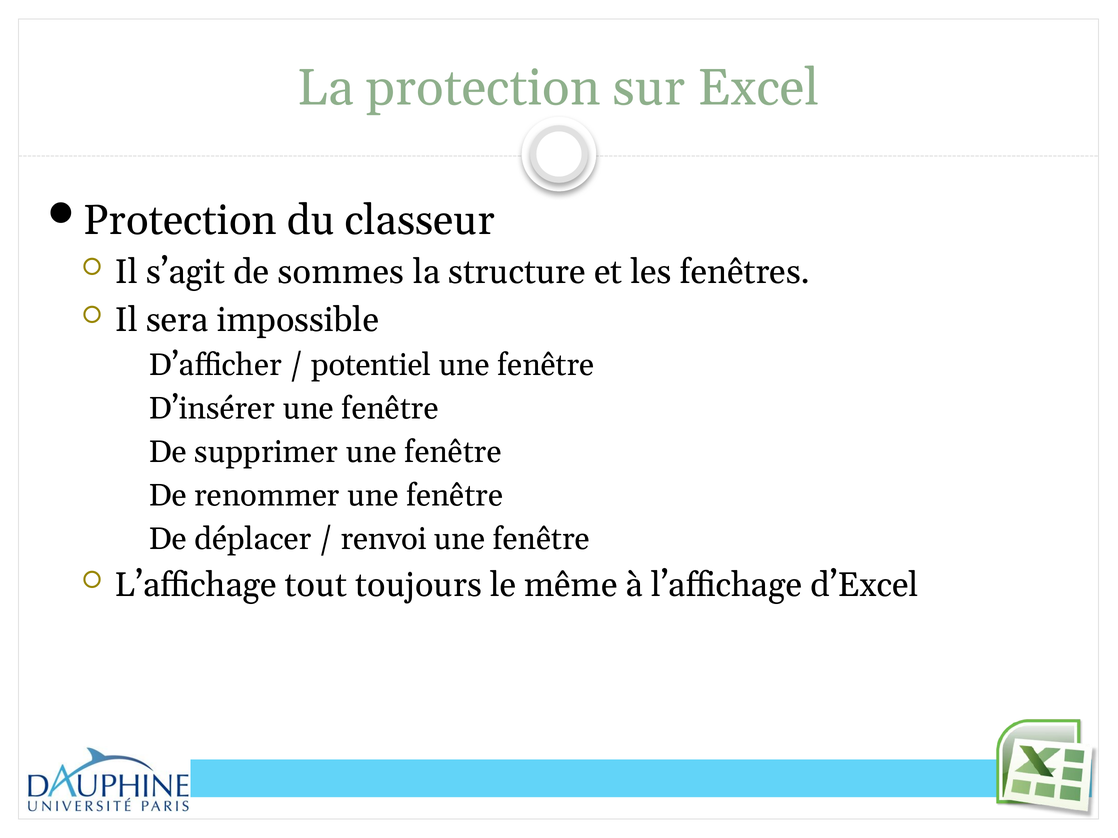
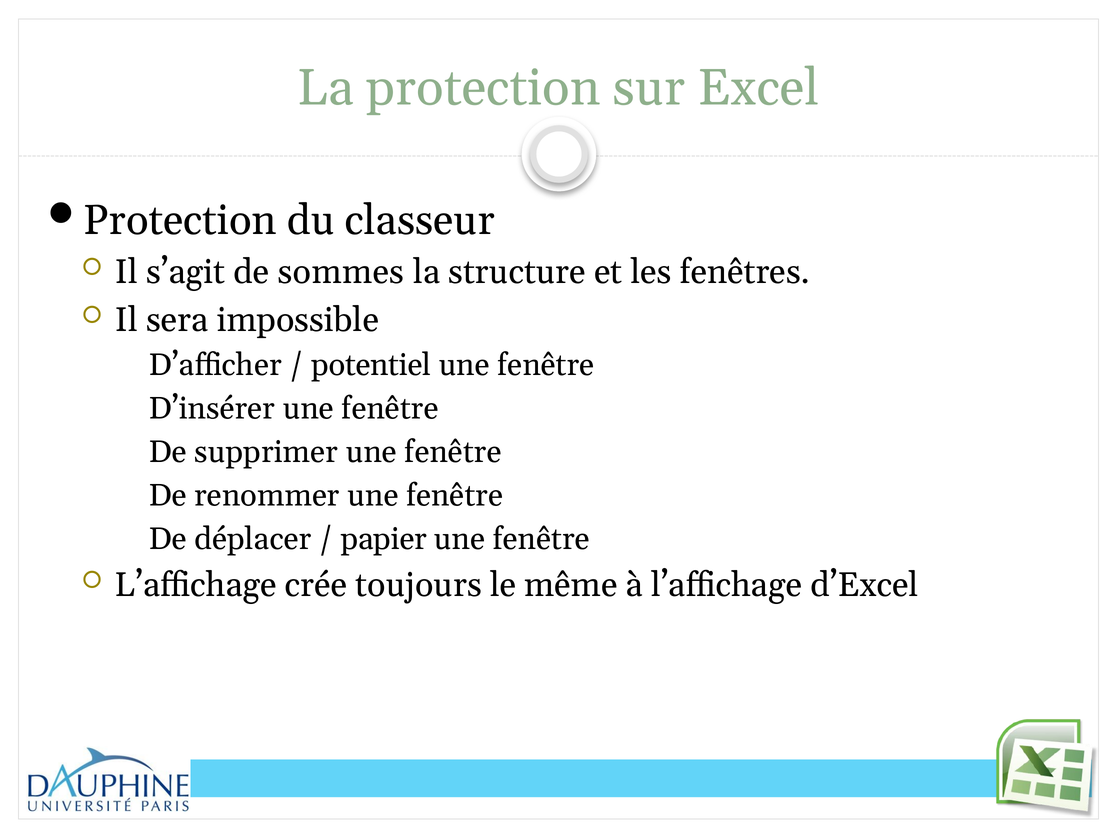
renvoi: renvoi -> papier
tout: tout -> crée
